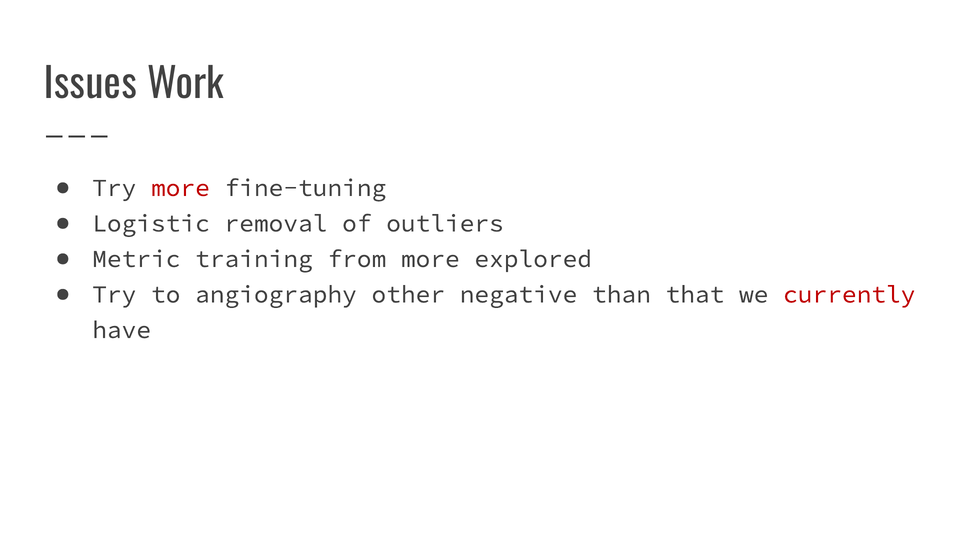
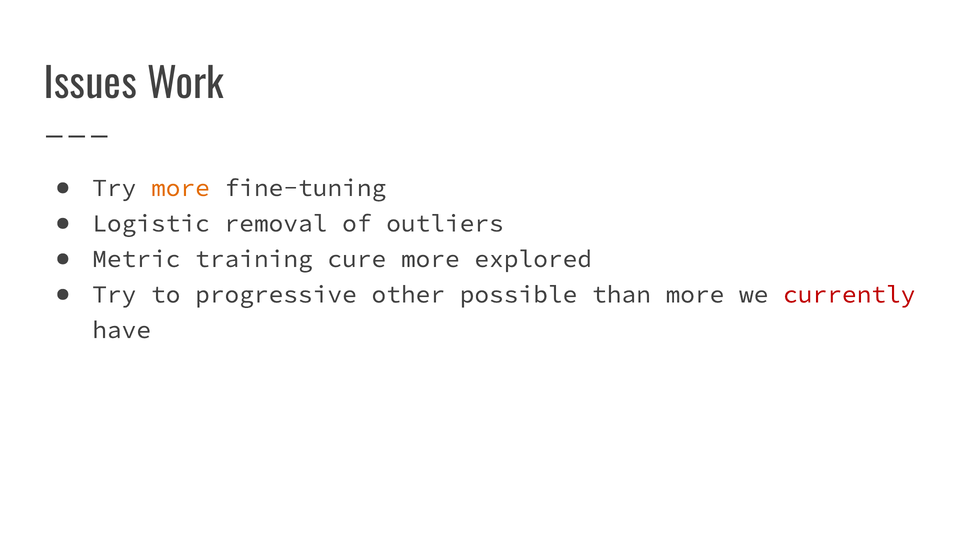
more at (180, 188) colour: red -> orange
from: from -> cure
angiography: angiography -> progressive
negative: negative -> possible
than that: that -> more
